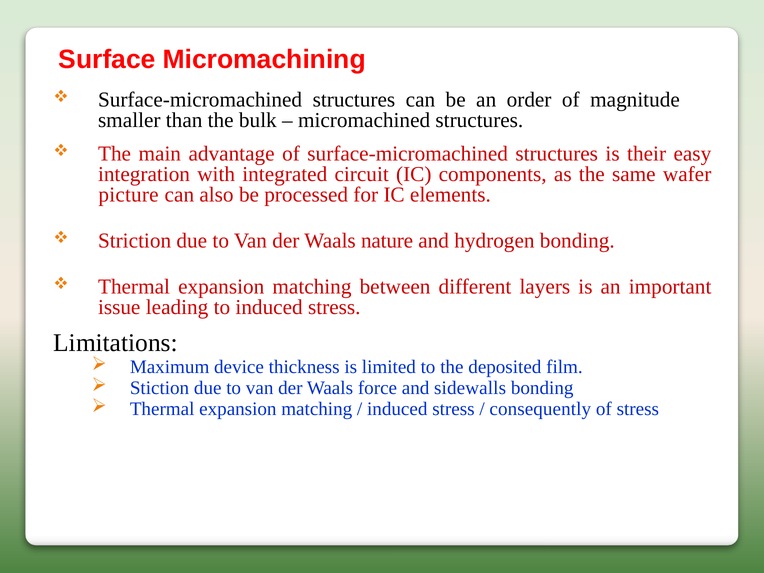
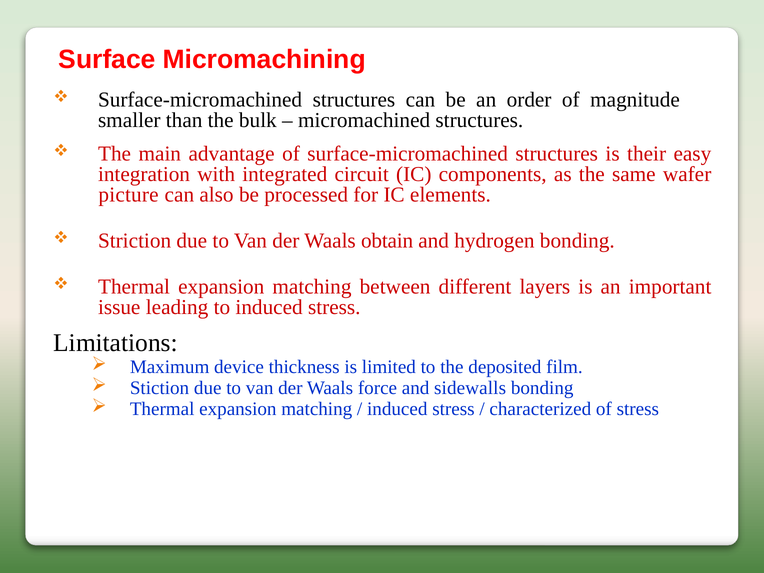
nature: nature -> obtain
consequently: consequently -> characterized
